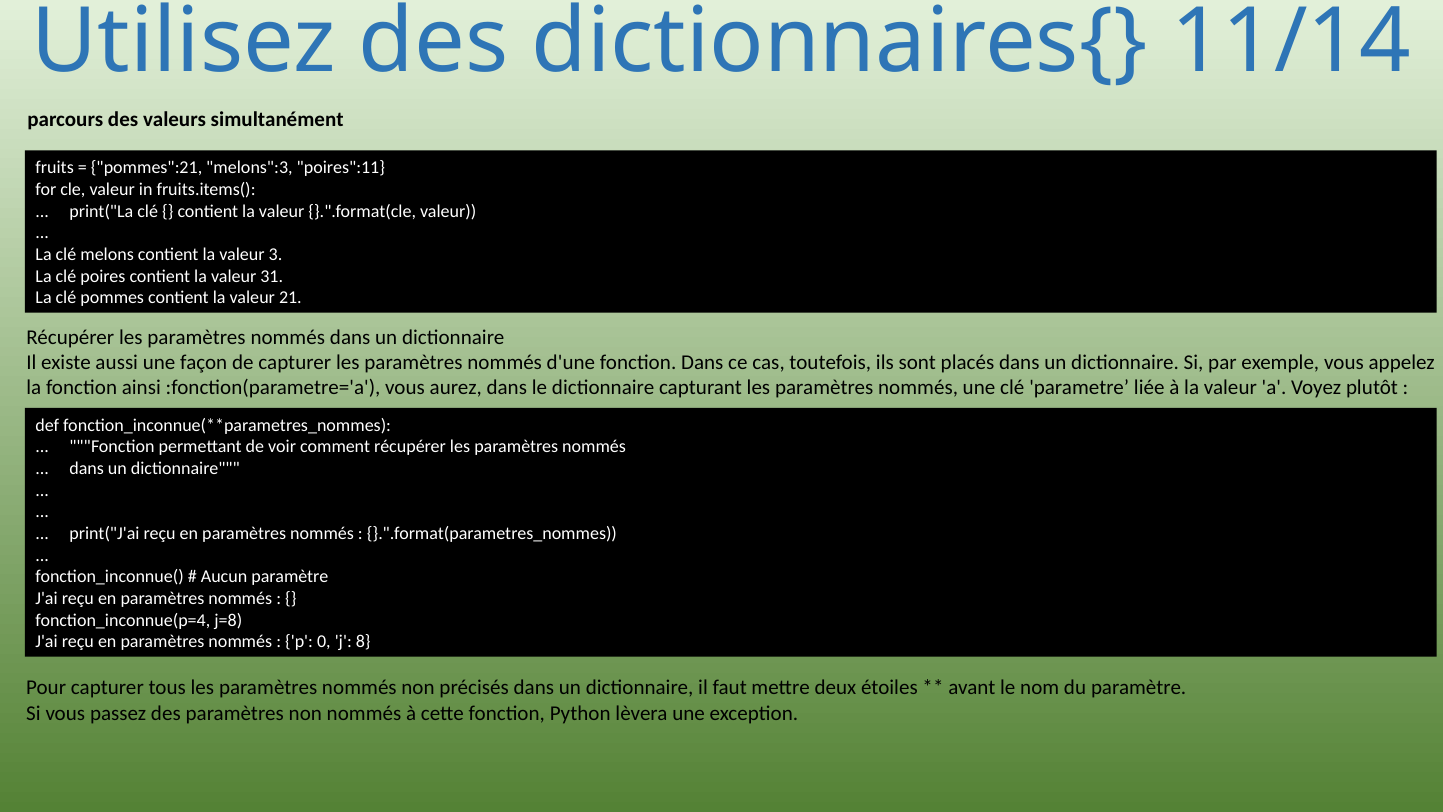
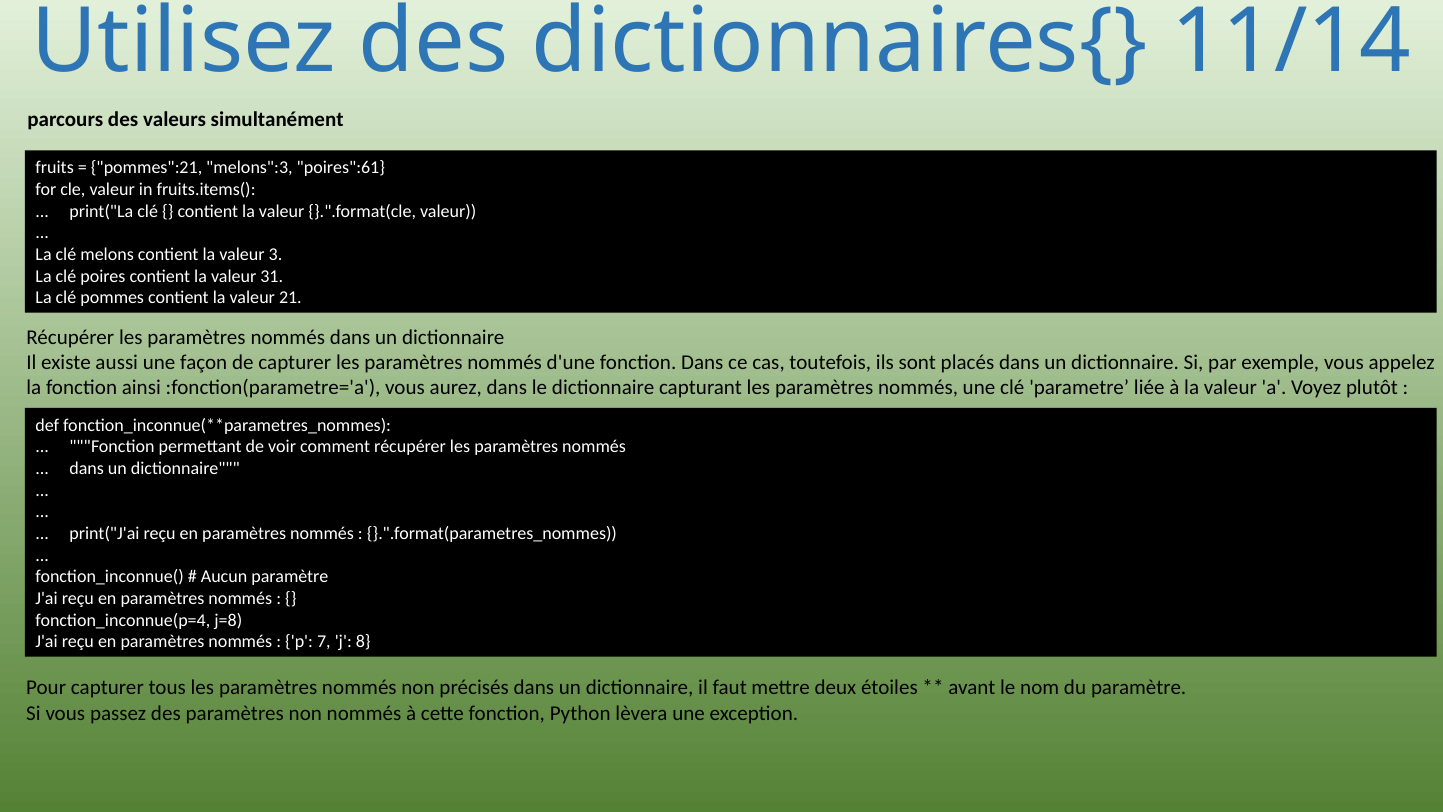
poires":11: poires":11 -> poires":61
0: 0 -> 7
